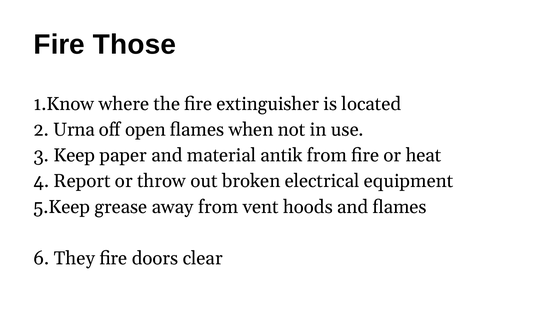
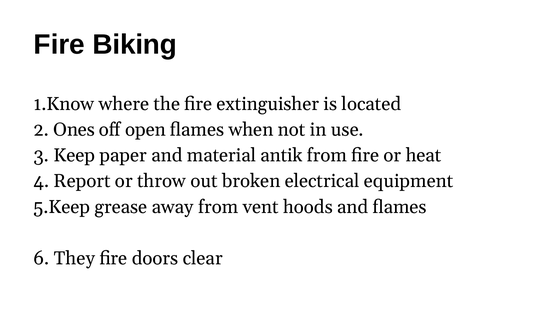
Those: Those -> Biking
Urna: Urna -> Ones
